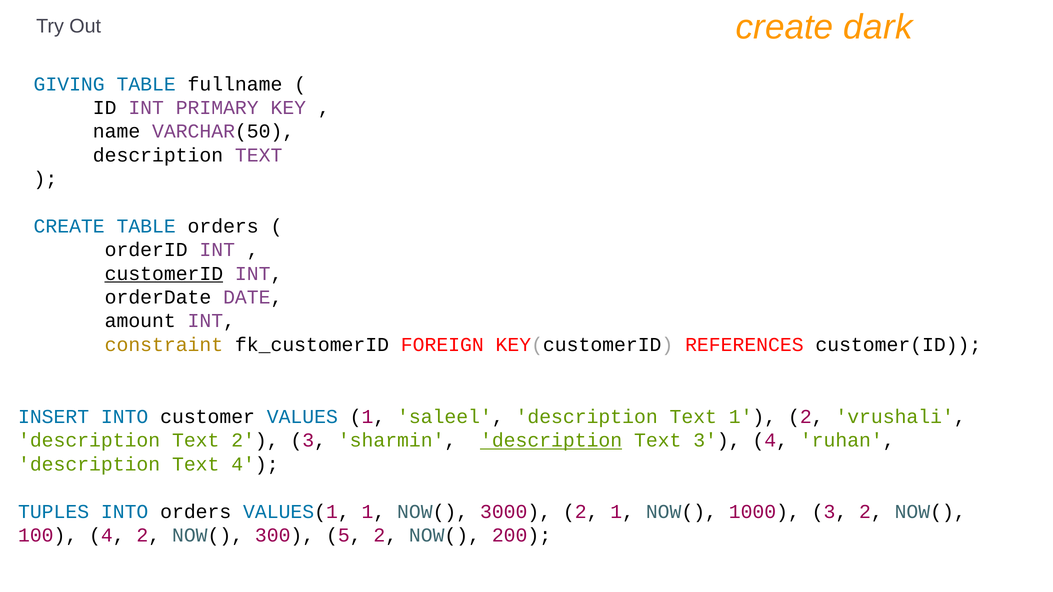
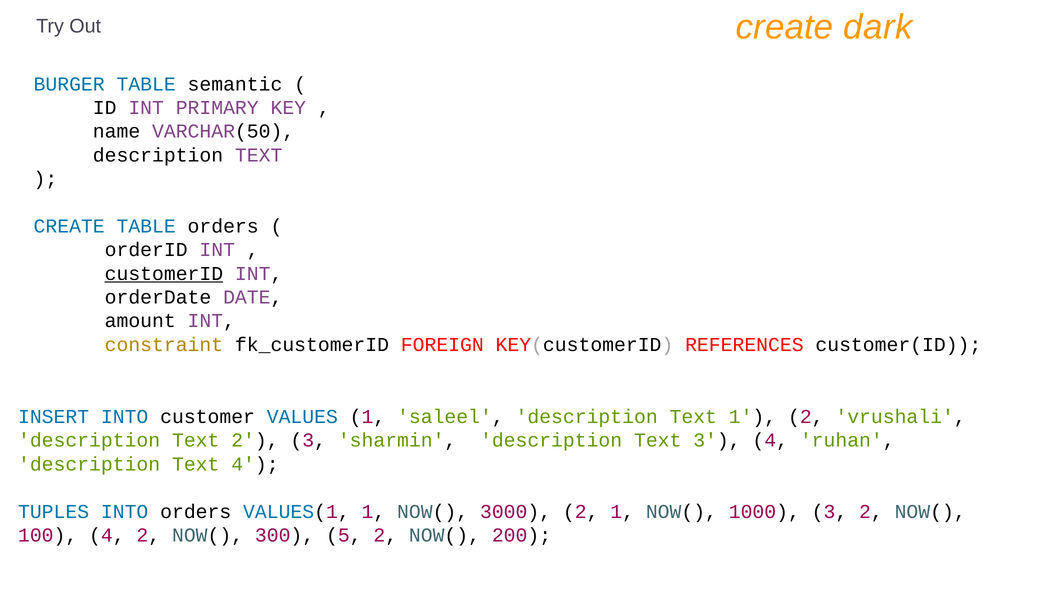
GIVING: GIVING -> BURGER
fullname: fullname -> semantic
description at (551, 441) underline: present -> none
